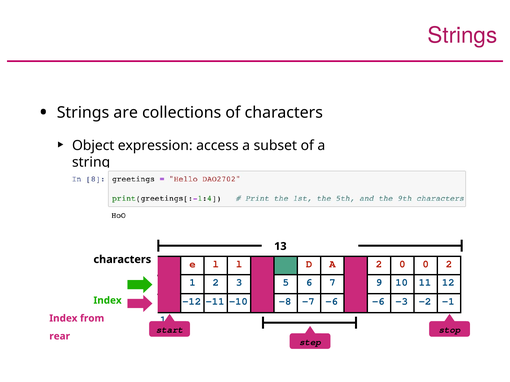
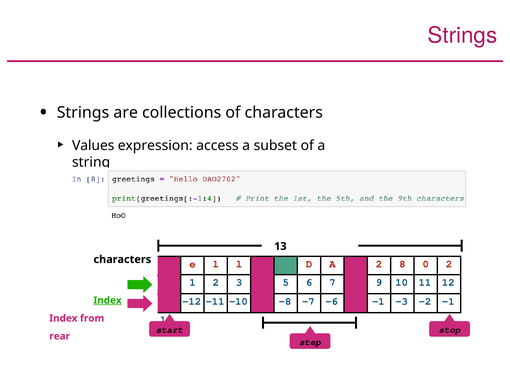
Object: Object -> Values
2 0: 0 -> 8
-6 -6: -6 -> -1
Index at (108, 301) underline: none -> present
